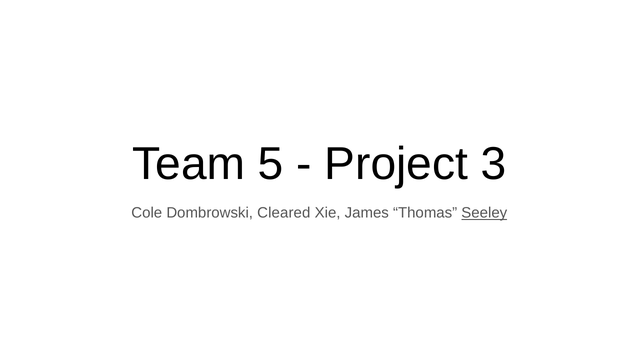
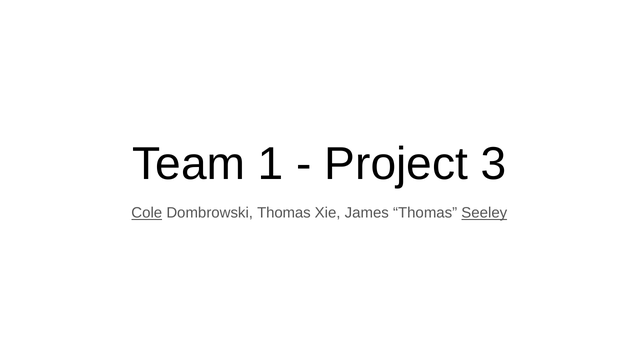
5: 5 -> 1
Cole underline: none -> present
Dombrowski Cleared: Cleared -> Thomas
